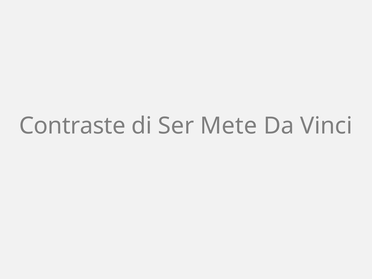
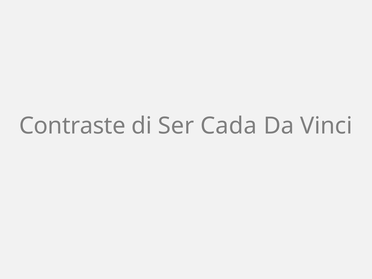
Mete: Mete -> Cada
